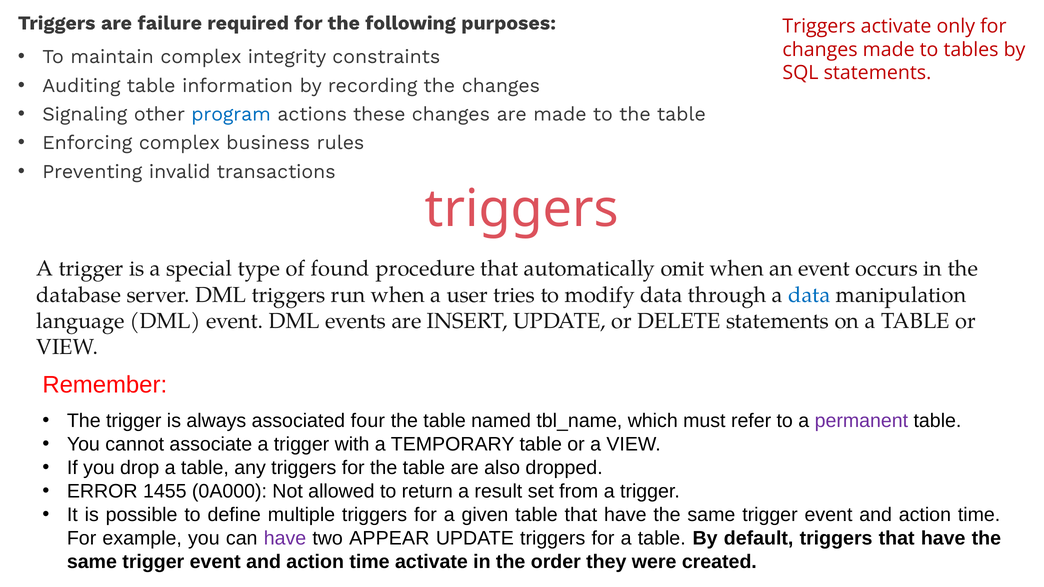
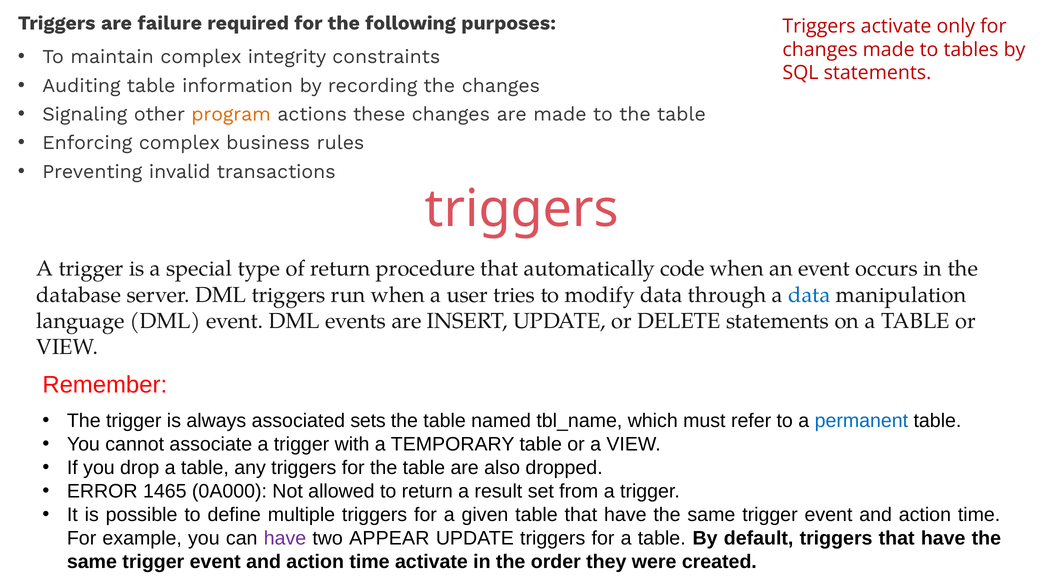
program colour: blue -> orange
of found: found -> return
omit: omit -> code
four: four -> sets
permanent colour: purple -> blue
1455: 1455 -> 1465
